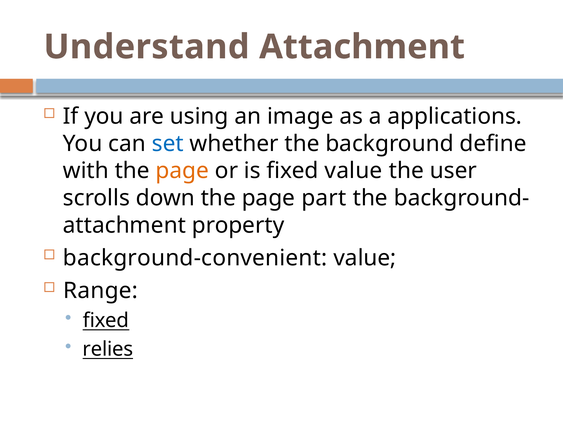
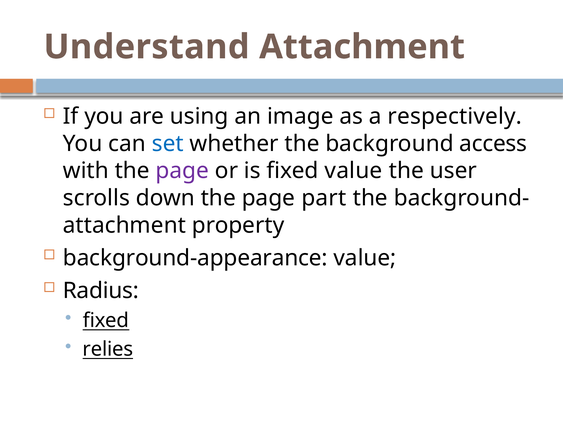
applications: applications -> respectively
define: define -> access
page at (182, 171) colour: orange -> purple
background-convenient: background-convenient -> background-appearance
Range: Range -> Radius
